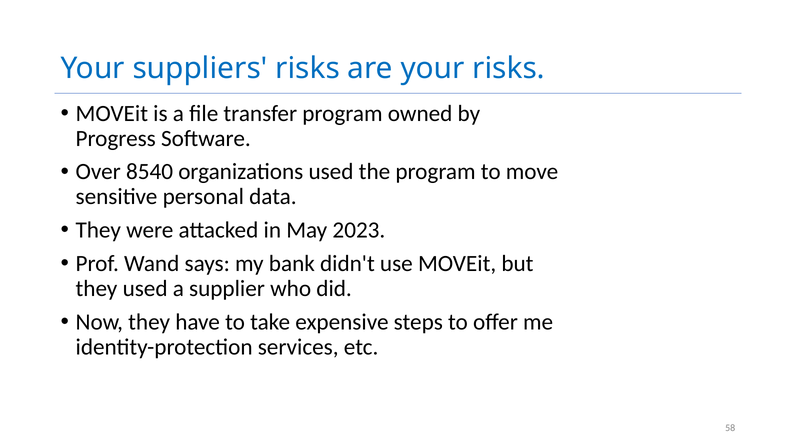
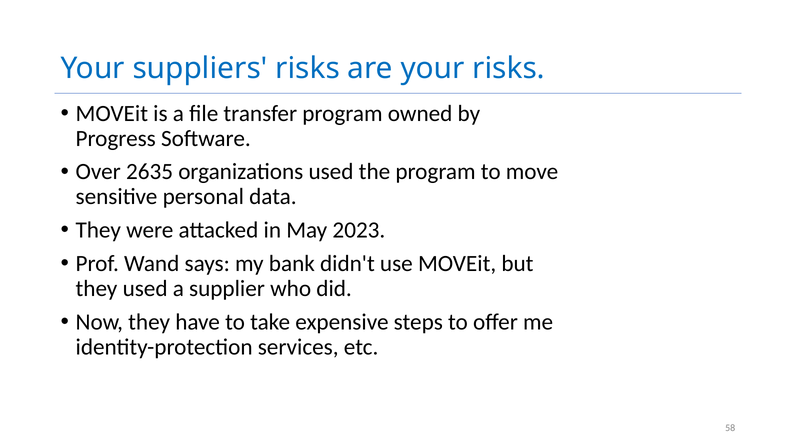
8540: 8540 -> 2635
